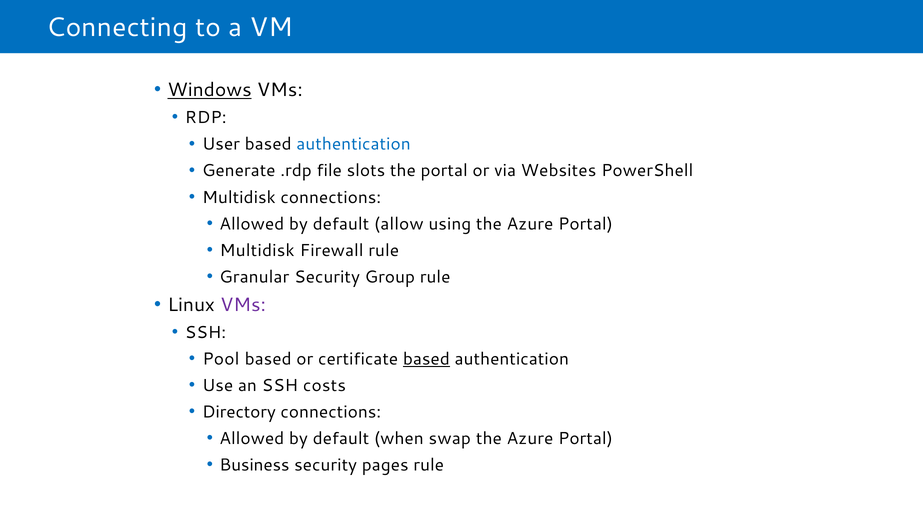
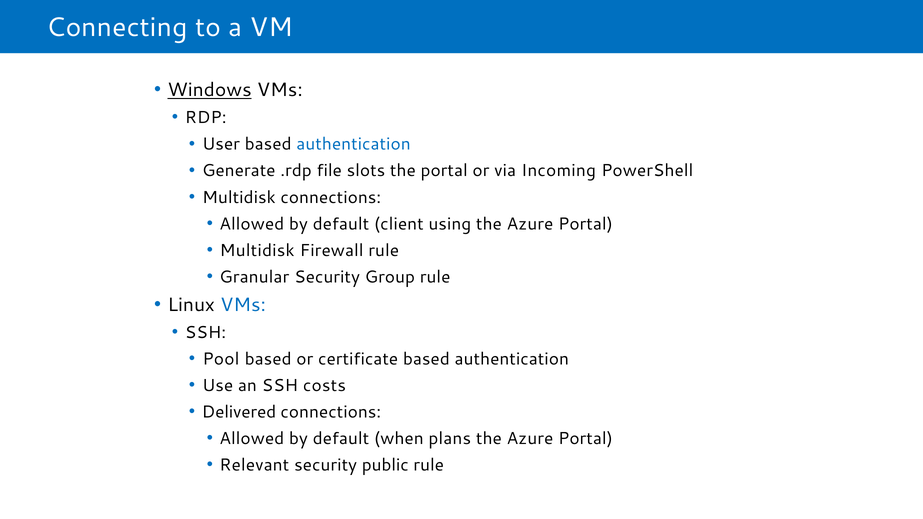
Websites: Websites -> Incoming
allow: allow -> client
VMs at (243, 305) colour: purple -> blue
based at (426, 359) underline: present -> none
Directory: Directory -> Delivered
swap: swap -> plans
Business: Business -> Relevant
pages: pages -> public
